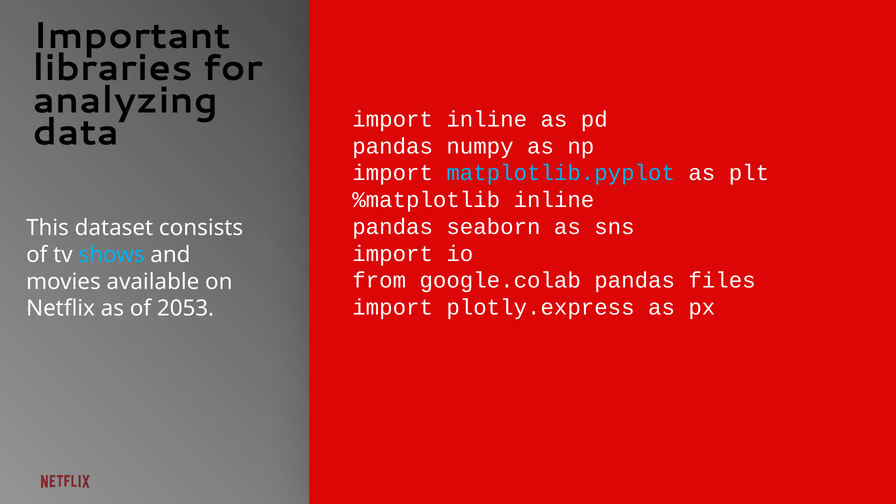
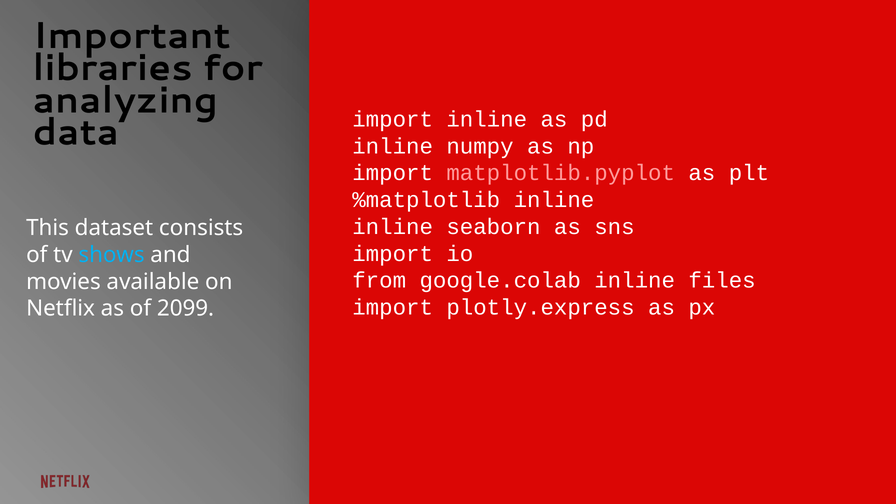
pandas at (393, 146): pandas -> inline
matplotlib.pyplot colour: light blue -> pink
pandas at (393, 227): pandas -> inline
google.colab pandas: pandas -> inline
2053: 2053 -> 2099
